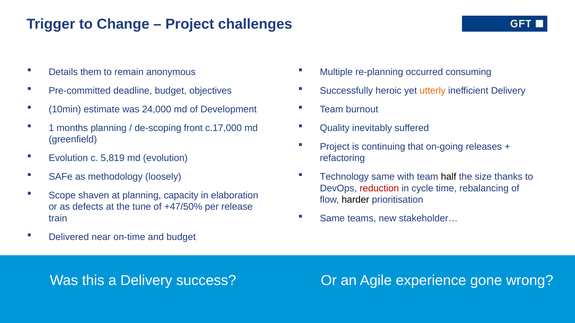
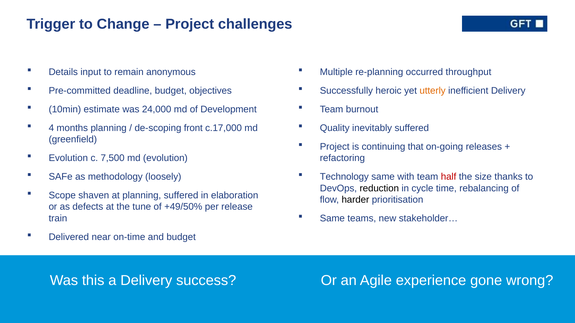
them: them -> input
consuming: consuming -> throughput
1: 1 -> 4
5,819: 5,819 -> 7,500
half colour: black -> red
reduction colour: red -> black
planning capacity: capacity -> suffered
+47/50%: +47/50% -> +49/50%
